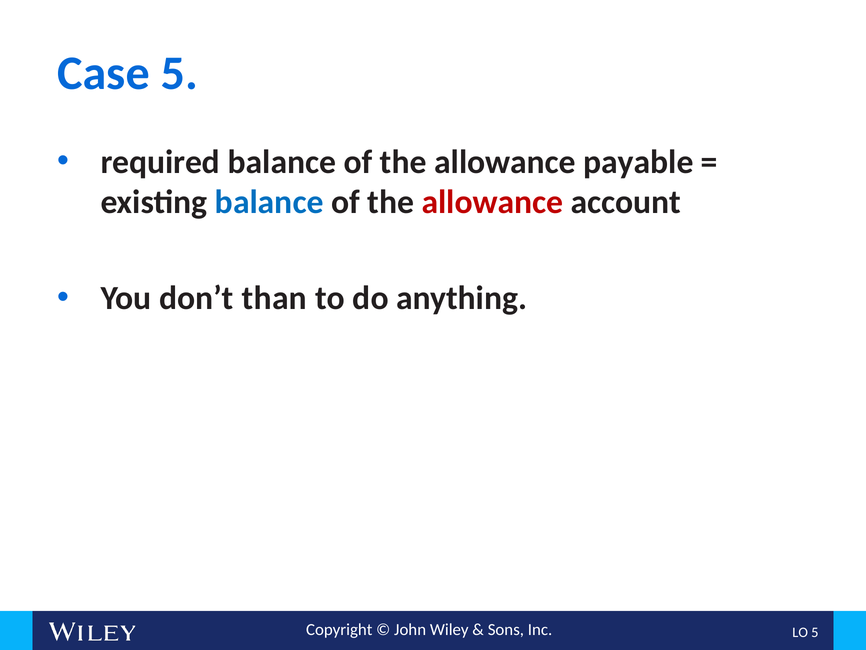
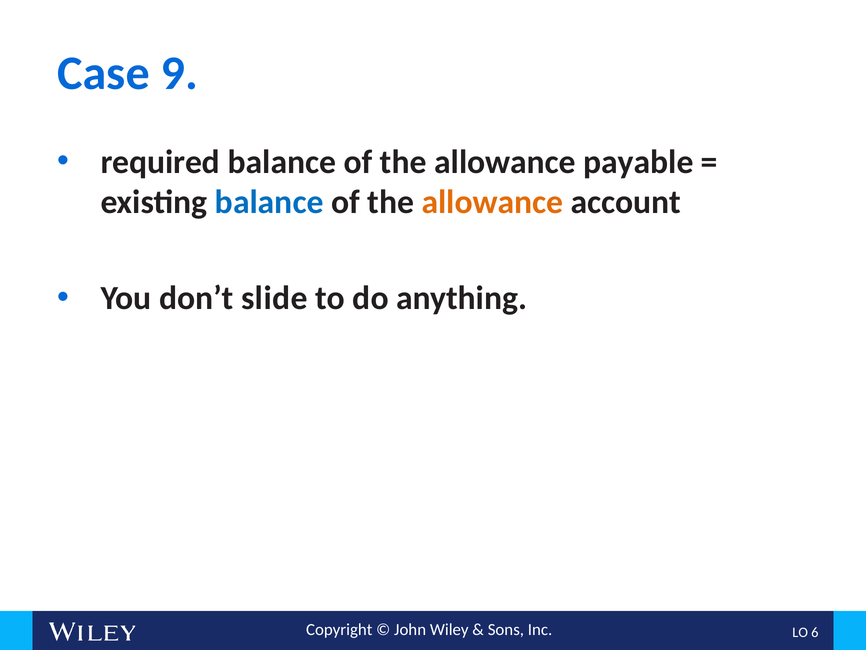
Case 5: 5 -> 9
allowance at (492, 202) colour: red -> orange
than: than -> slide
O 5: 5 -> 6
